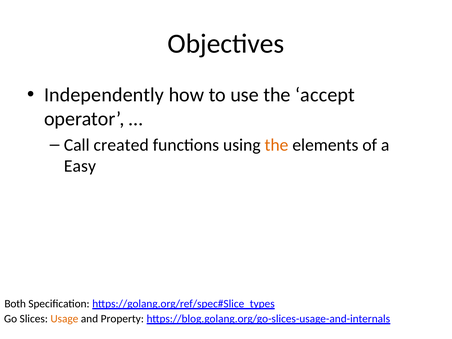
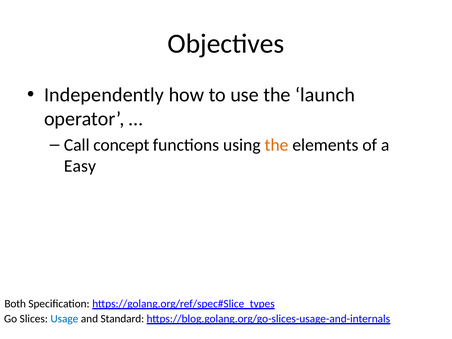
accept: accept -> launch
created: created -> concept
Usage colour: orange -> blue
Property: Property -> Standard
